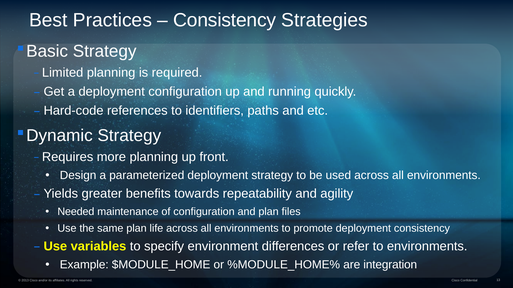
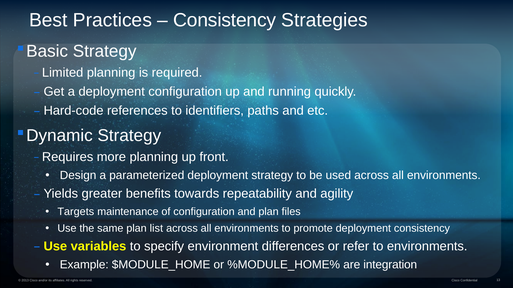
Needed: Needed -> Targets
life: life -> list
